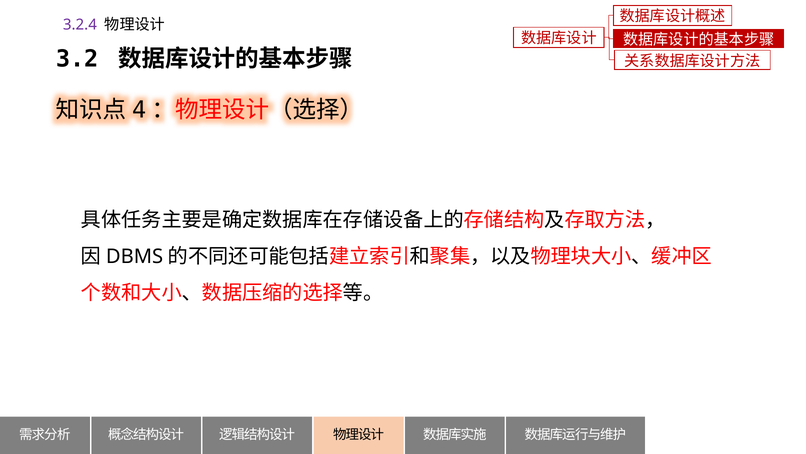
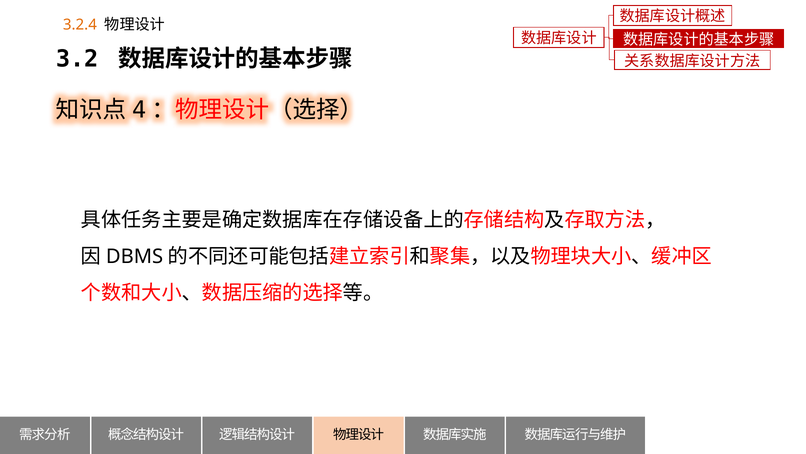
3.2.4 colour: purple -> orange
